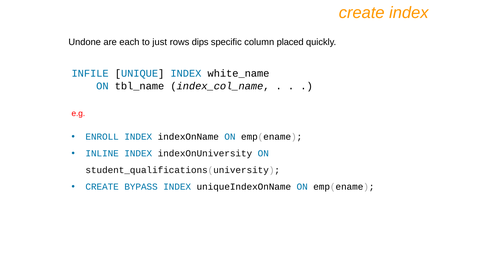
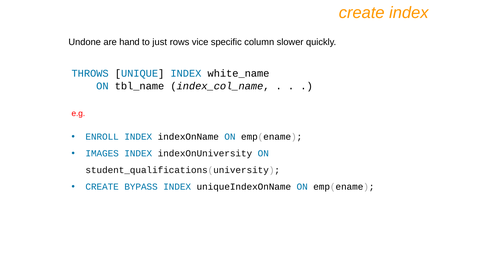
each: each -> hand
dips: dips -> vice
placed: placed -> slower
INFILE: INFILE -> THROWS
INLINE: INLINE -> IMAGES
